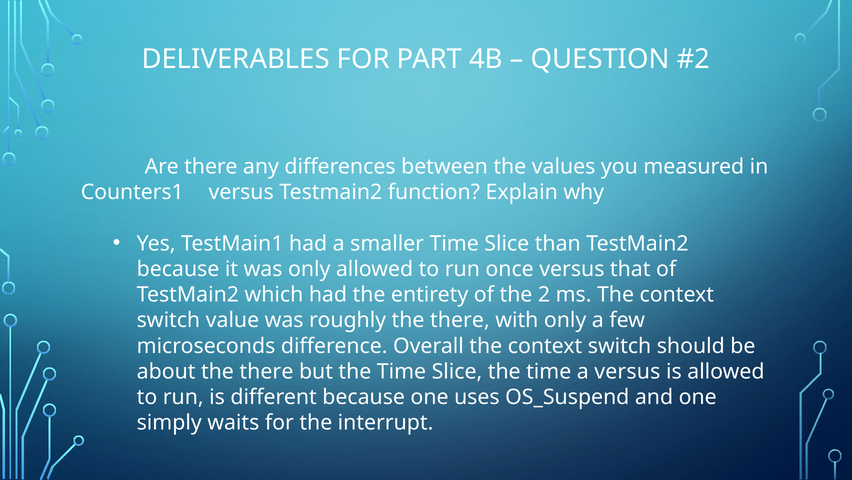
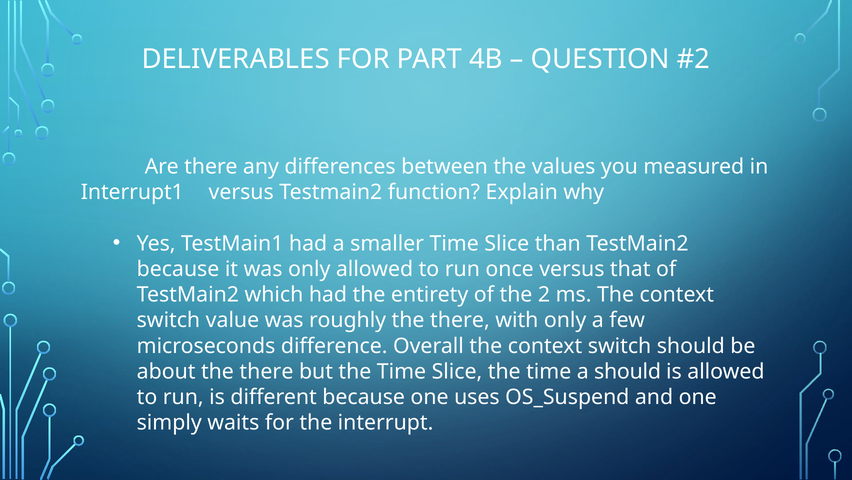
Counters1: Counters1 -> Interrupt1
a versus: versus -> should
